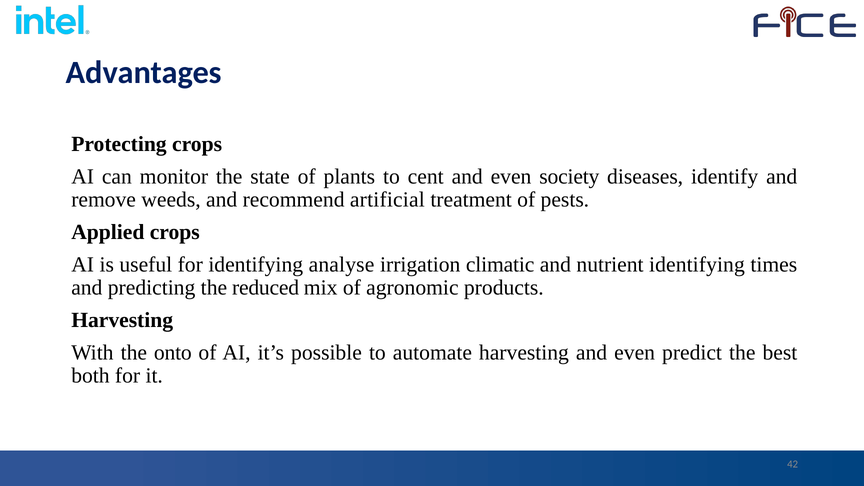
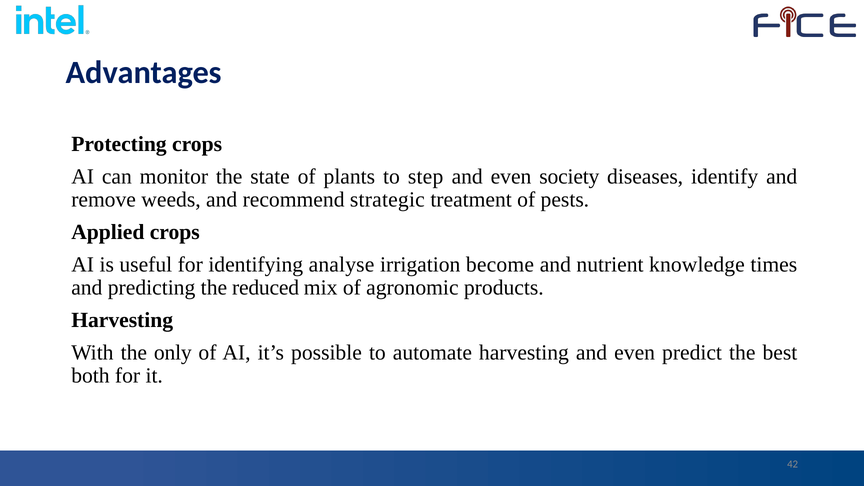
cent: cent -> step
artificial: artificial -> strategic
climatic: climatic -> become
nutrient identifying: identifying -> knowledge
onto: onto -> only
